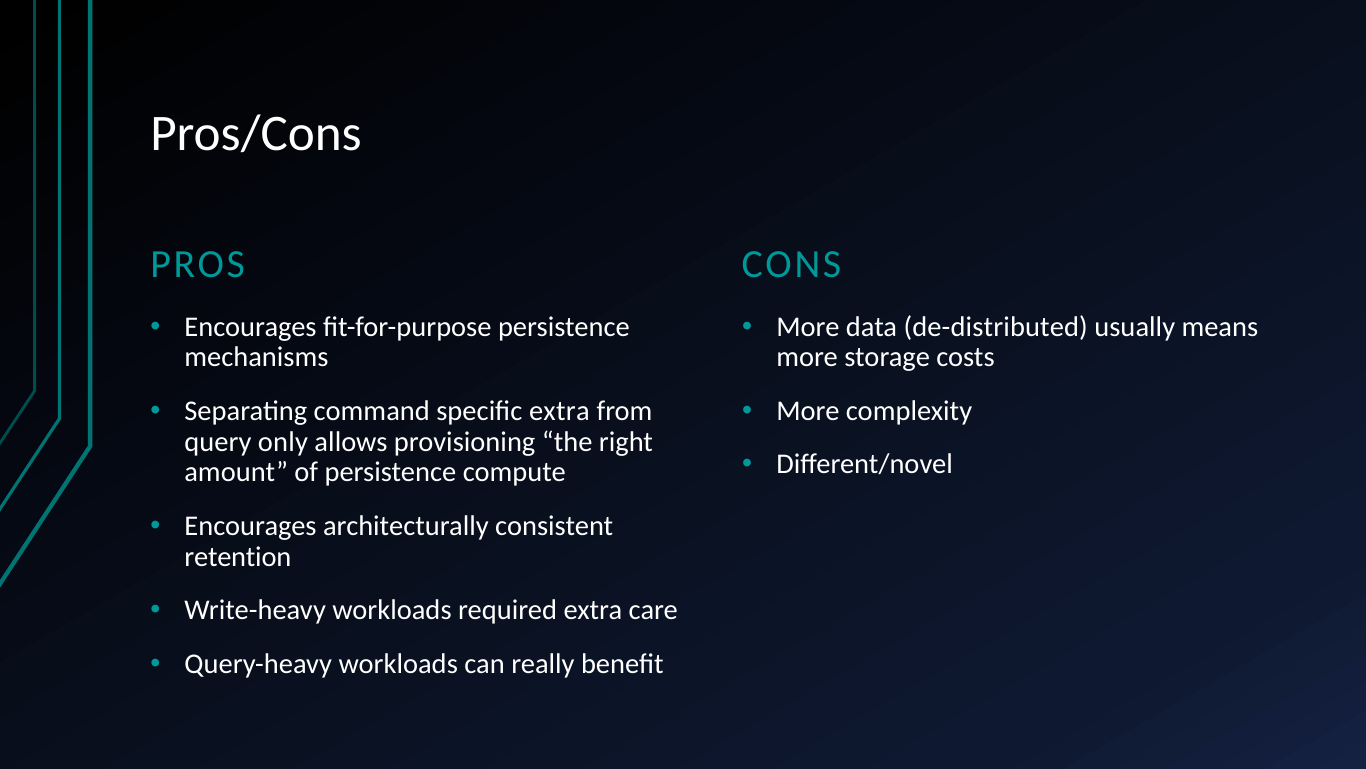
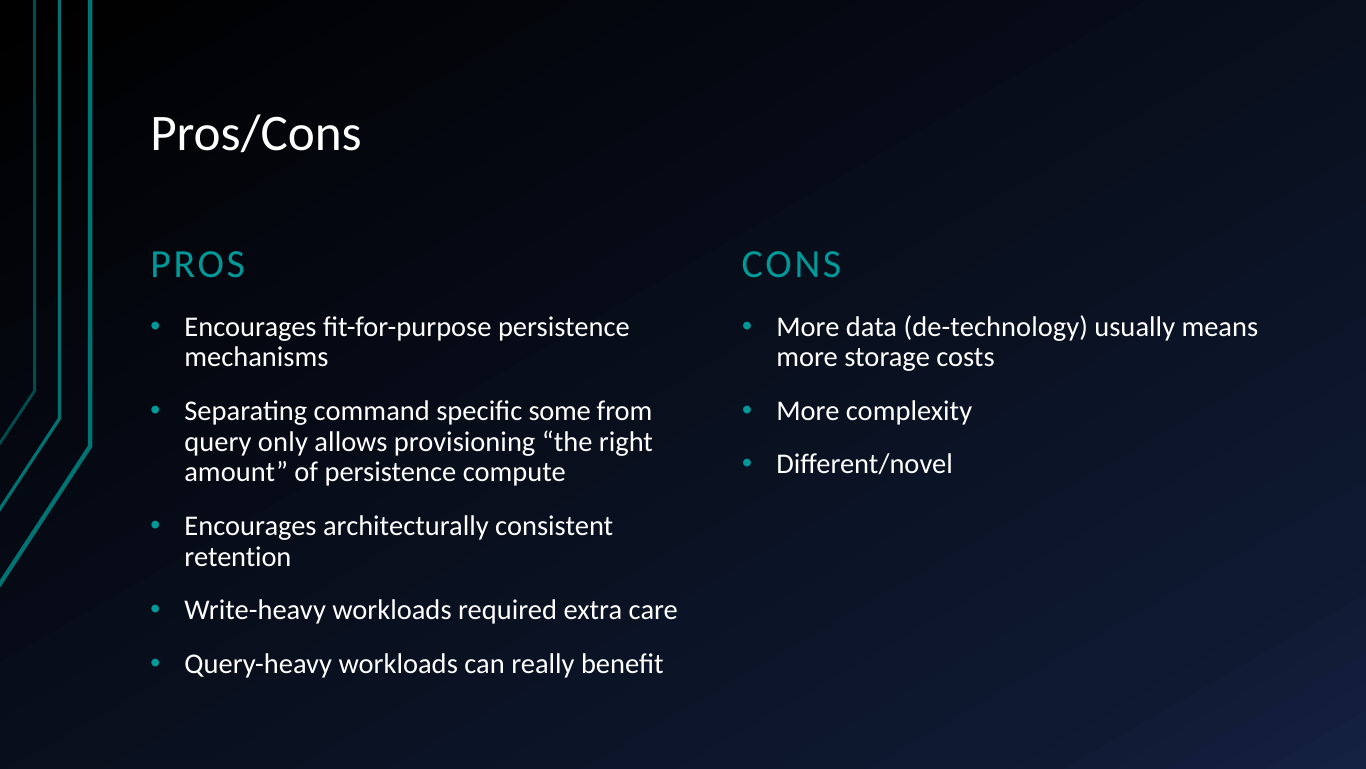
de-distributed: de-distributed -> de-technology
specific extra: extra -> some
